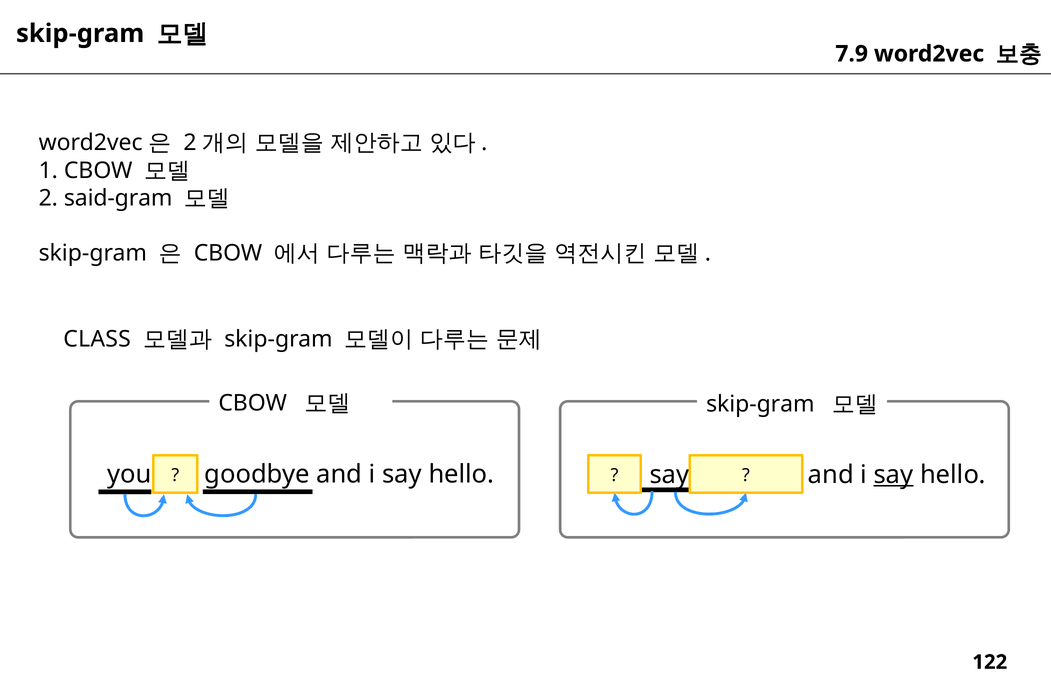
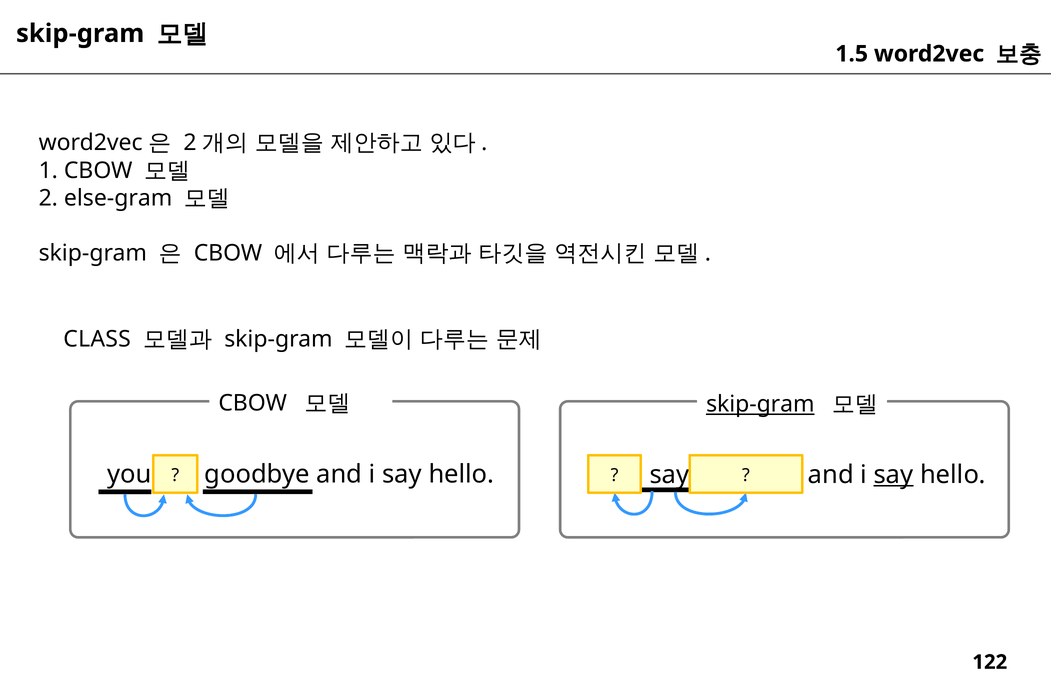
7.9: 7.9 -> 1.5
said-gram: said-gram -> else-gram
skip-gram at (760, 404) underline: none -> present
